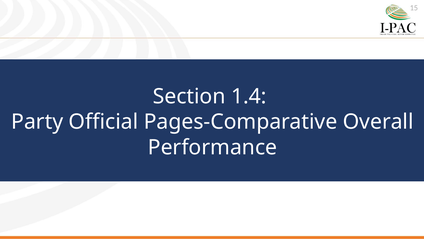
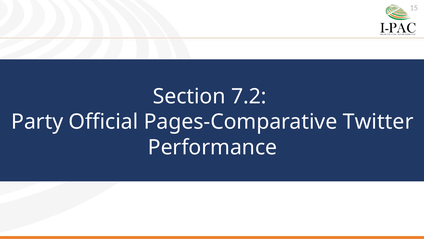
1.4: 1.4 -> 7.2
Overall: Overall -> Twitter
